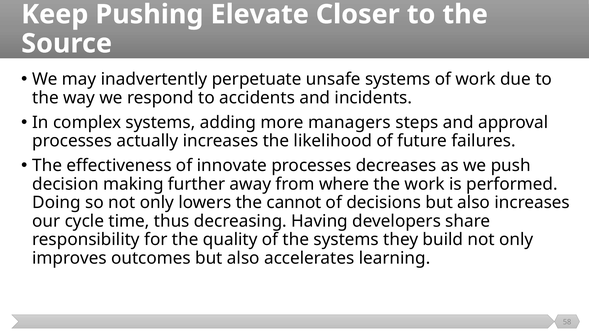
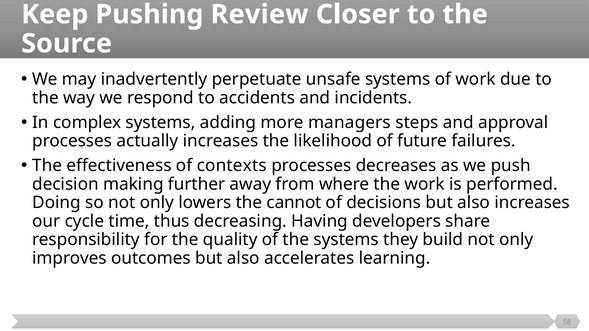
Elevate: Elevate -> Review
innovate: innovate -> contexts
